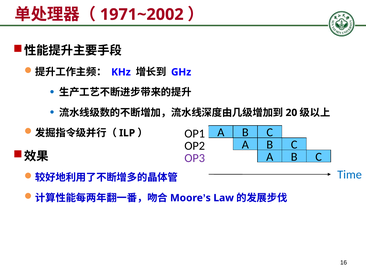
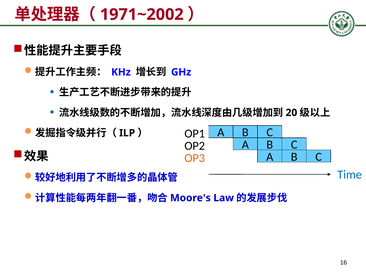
OP3 colour: purple -> orange
